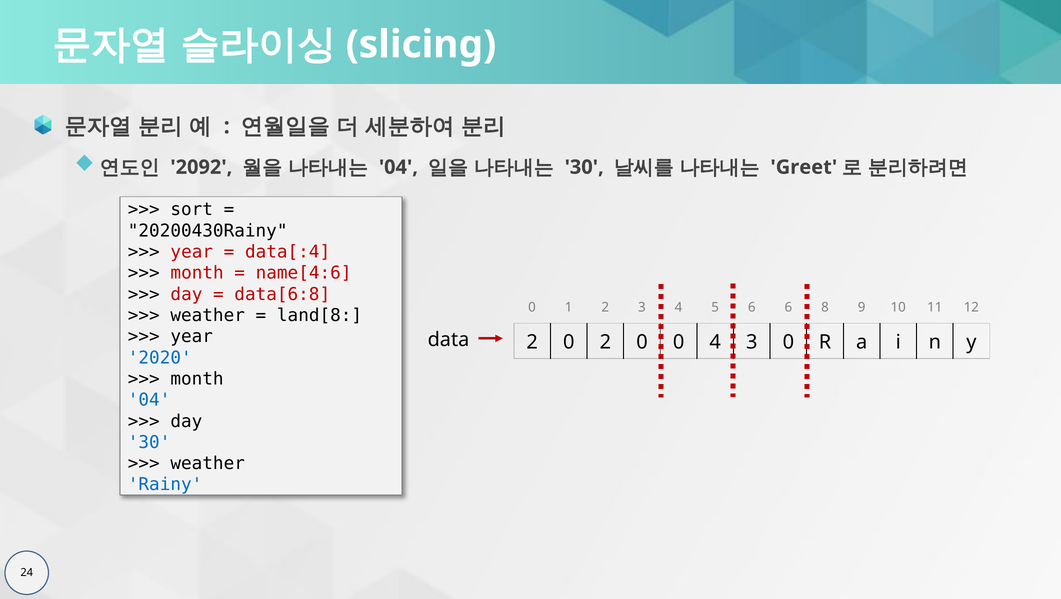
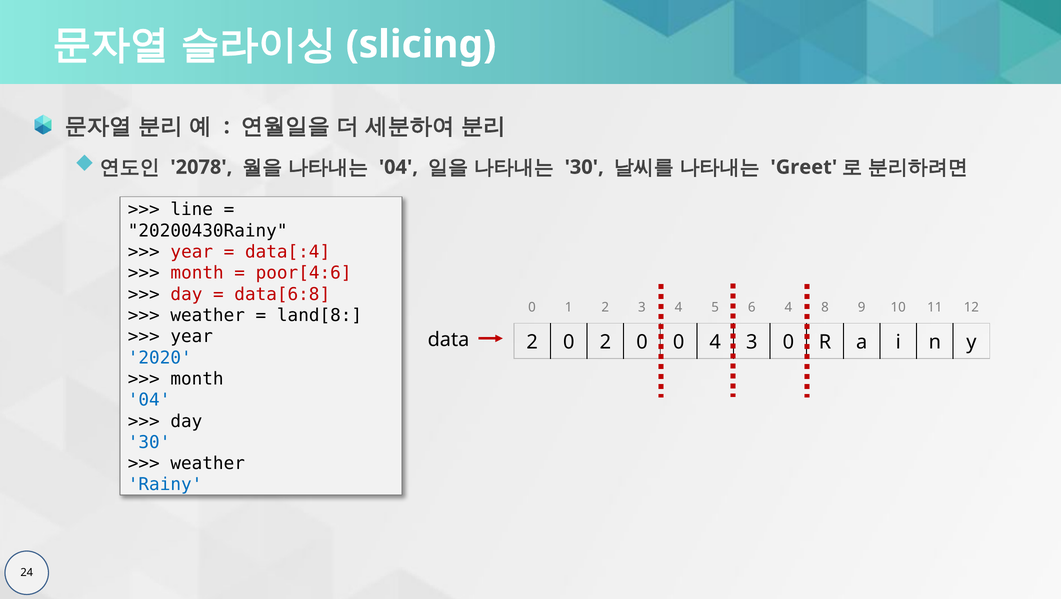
2092: 2092 -> 2078
sort: sort -> line
name[4:6: name[4:6 -> poor[4:6
6 6: 6 -> 4
